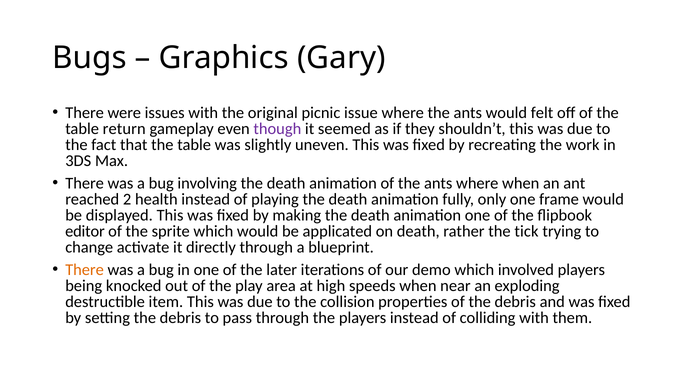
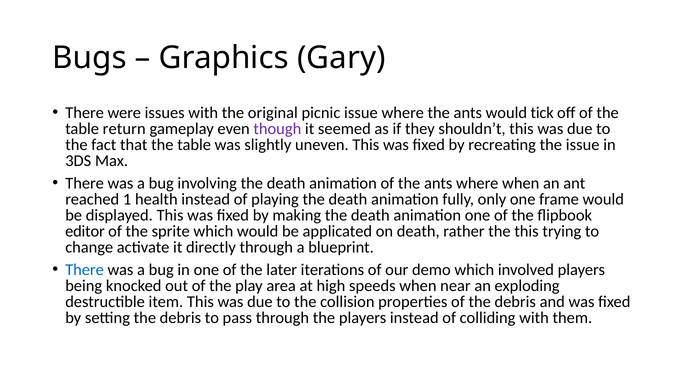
felt: felt -> tick
the work: work -> issue
2: 2 -> 1
the tick: tick -> this
There at (85, 270) colour: orange -> blue
